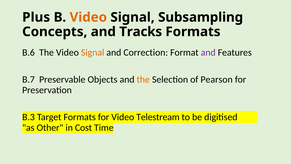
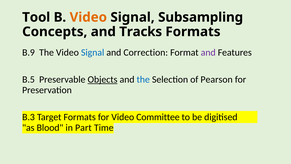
Plus: Plus -> Tool
B.6: B.6 -> B.9
Signal at (93, 52) colour: orange -> blue
B.7: B.7 -> B.5
Objects underline: none -> present
the at (143, 79) colour: orange -> blue
Telestream: Telestream -> Committee
Other: Other -> Blood
Cost: Cost -> Part
